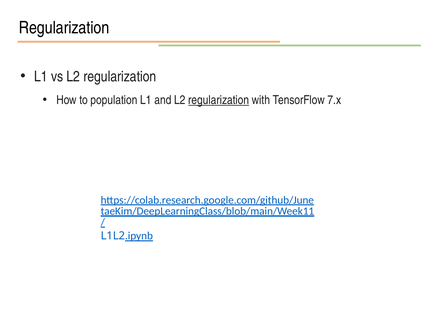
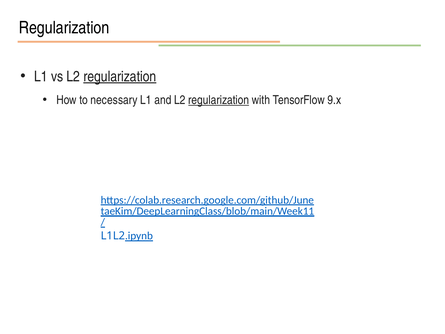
regularization at (120, 76) underline: none -> present
population: population -> necessary
7.x: 7.x -> 9.x
